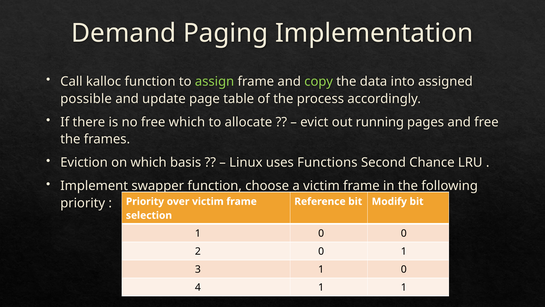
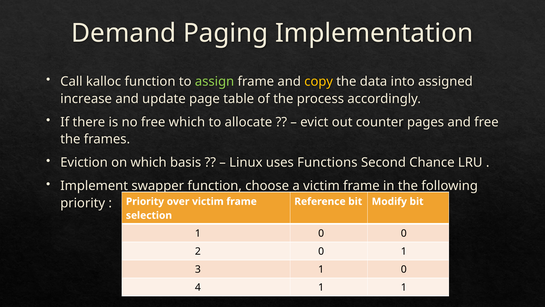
copy colour: light green -> yellow
possible: possible -> increase
running: running -> counter
